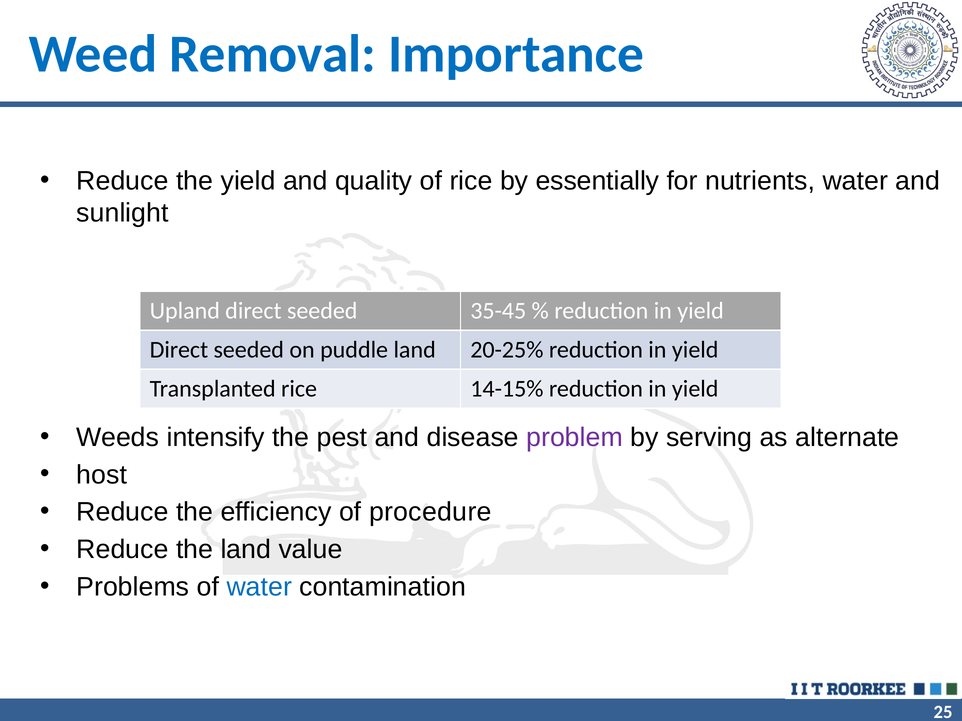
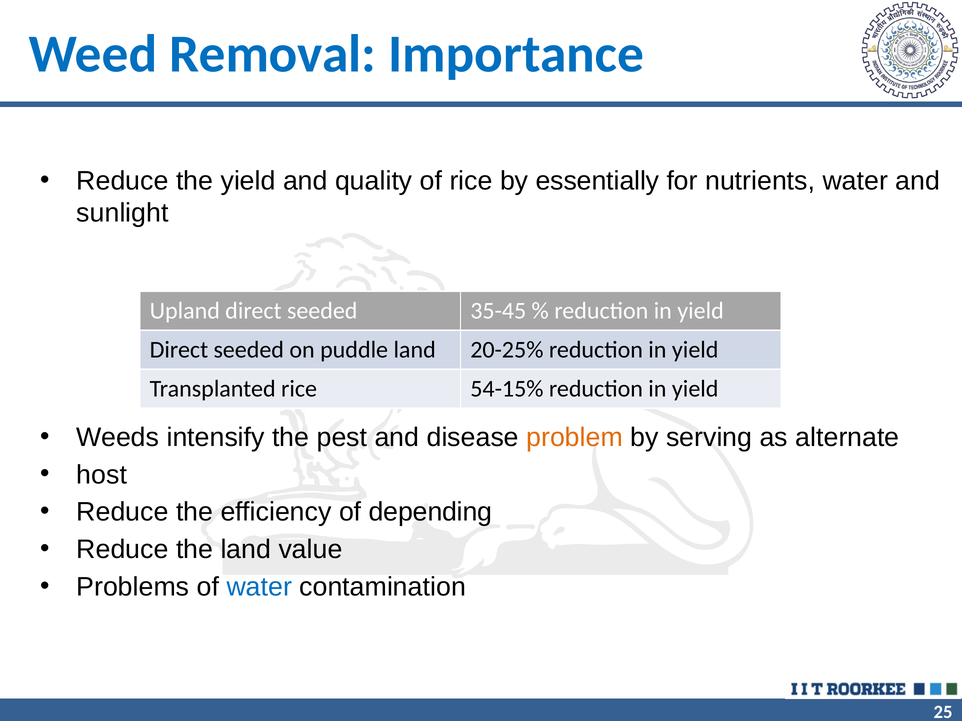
14-15%: 14-15% -> 54-15%
problem colour: purple -> orange
procedure: procedure -> depending
